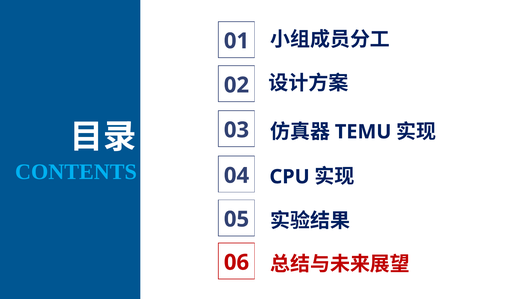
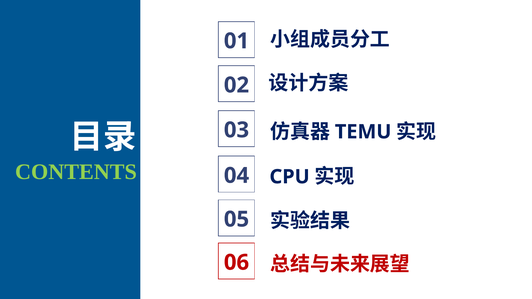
CONTENTS colour: light blue -> light green
